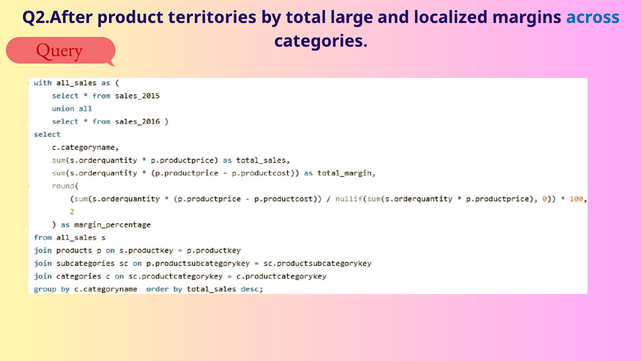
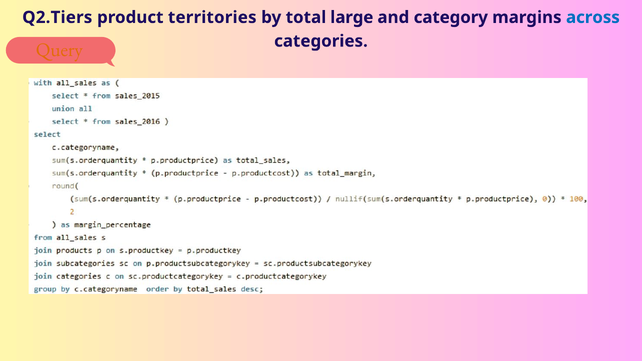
Q2.After: Q2.After -> Q2.Tiers
localized: localized -> category
Query colour: red -> orange
